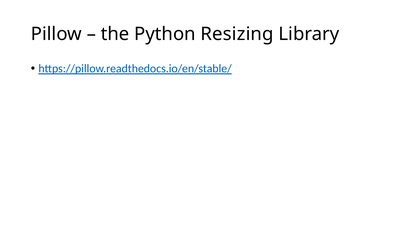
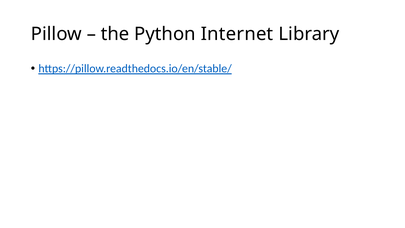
Resizing: Resizing -> Internet
